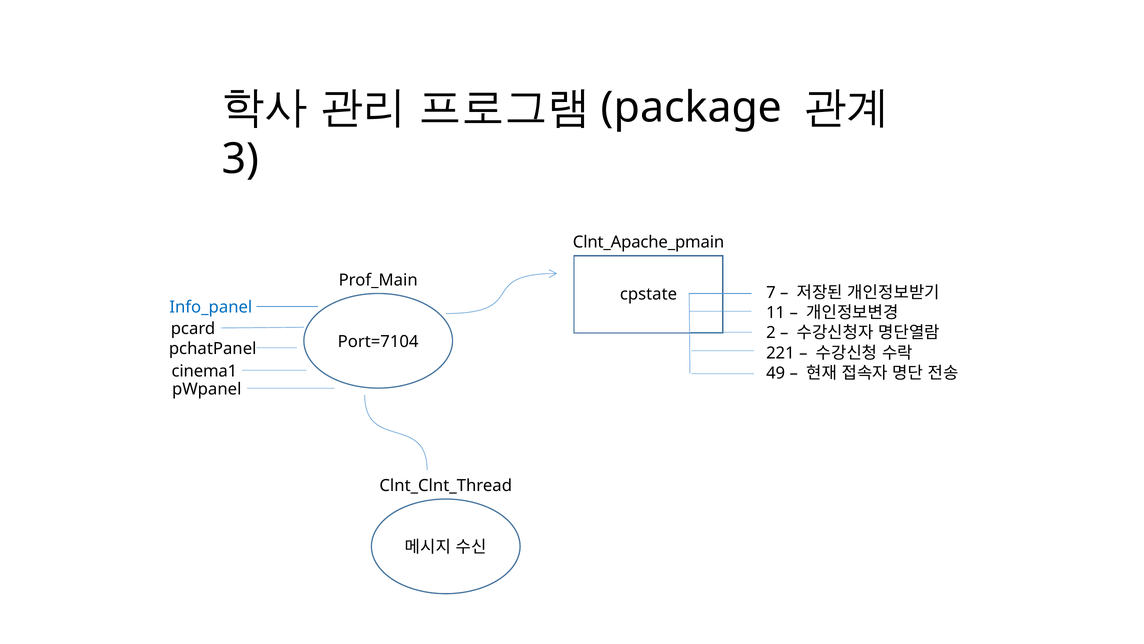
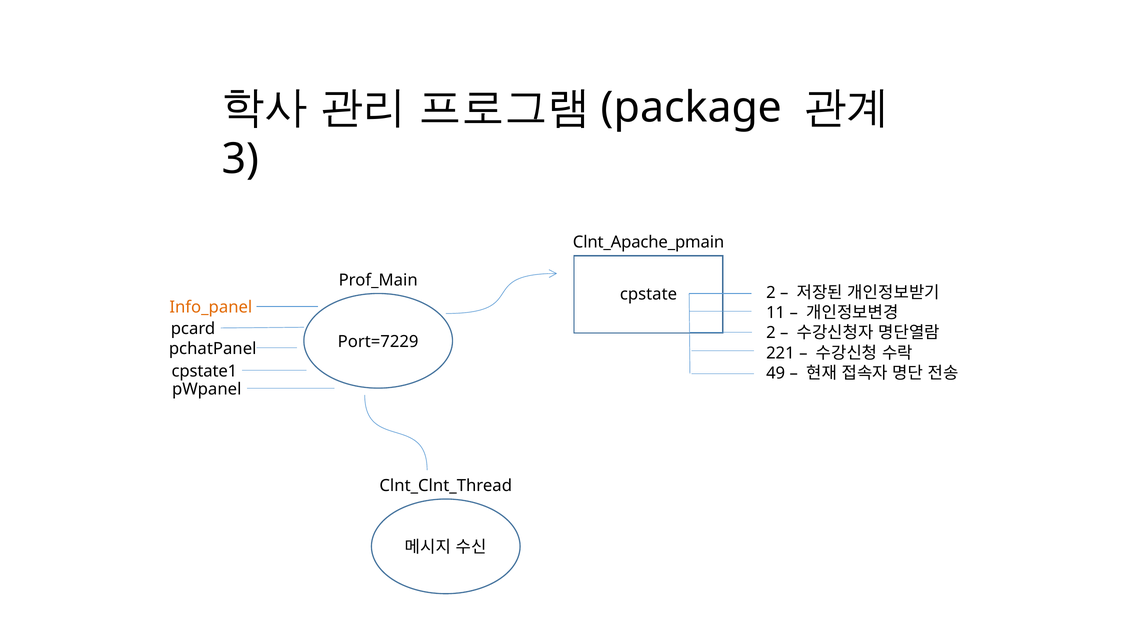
cpstate 7: 7 -> 2
Info_panel colour: blue -> orange
Port=7104: Port=7104 -> Port=7229
cinema1: cinema1 -> cpstate1
